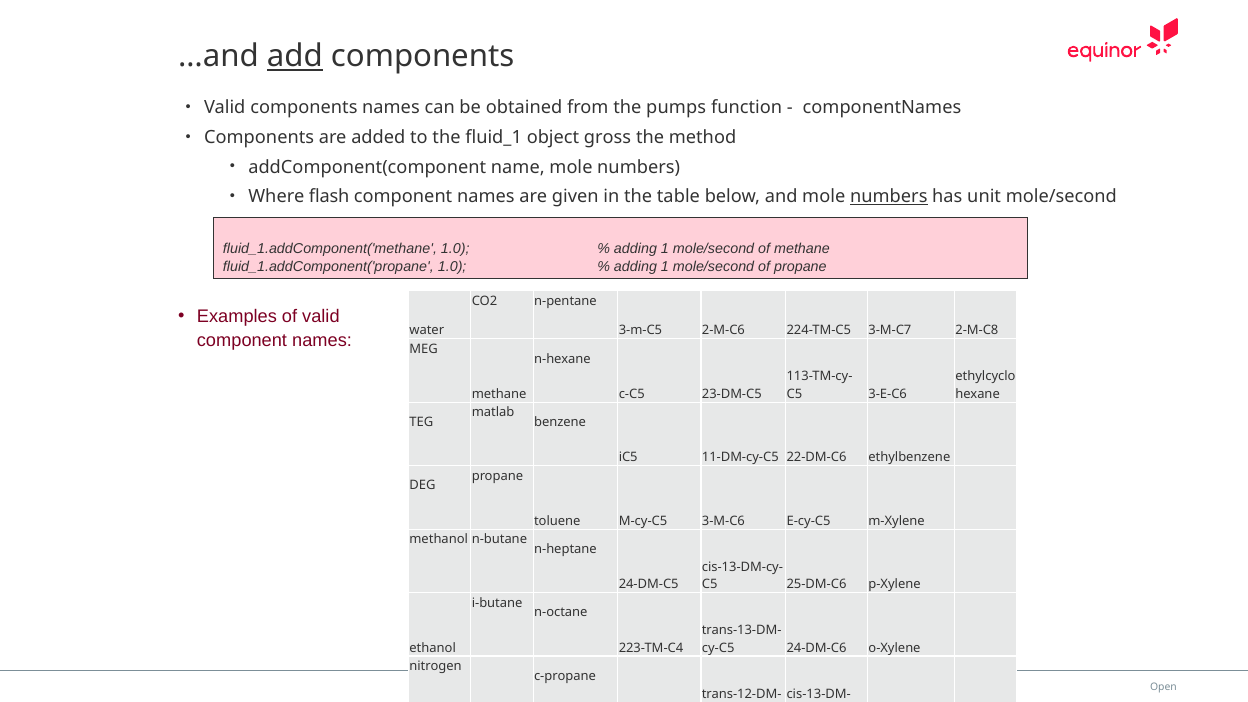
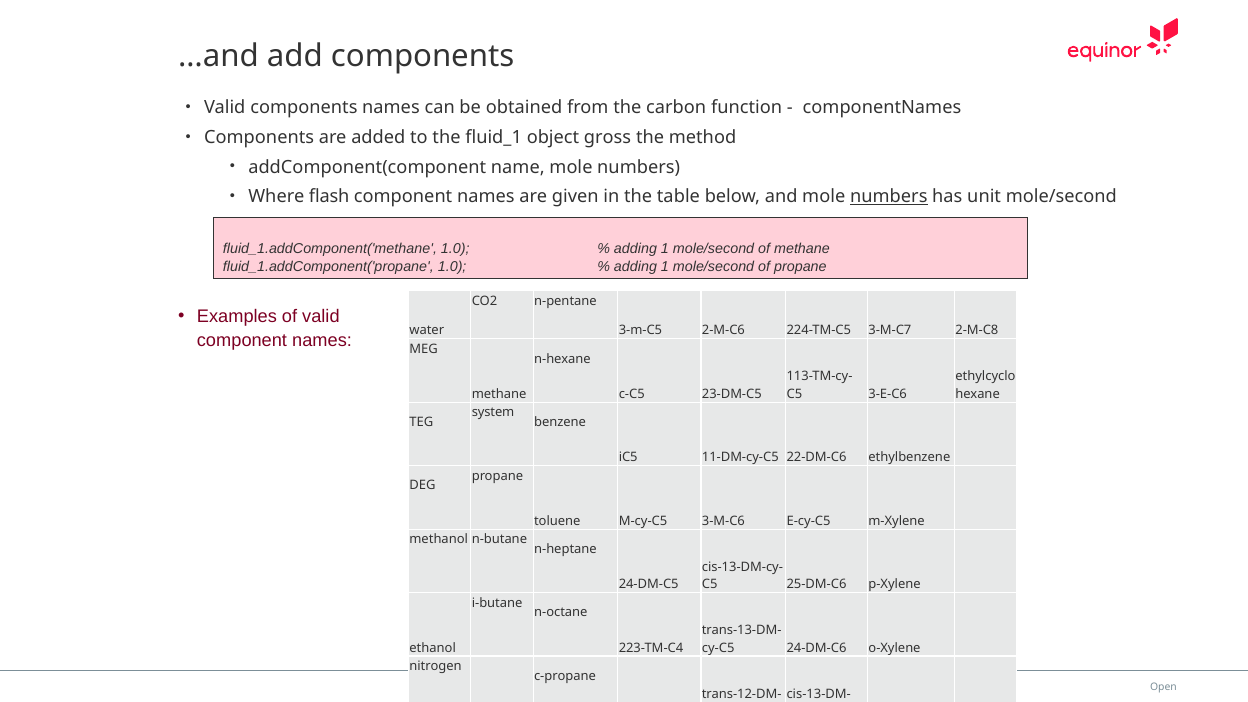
add underline: present -> none
pumps: pumps -> carbon
matlab: matlab -> system
